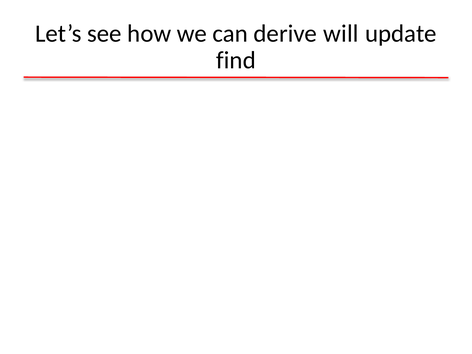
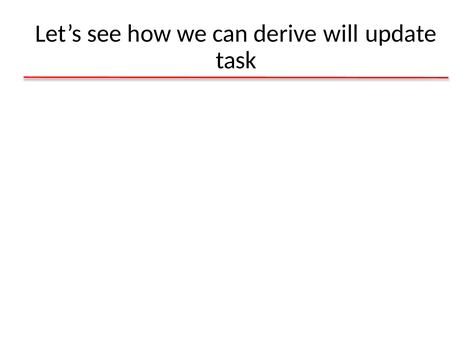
find: find -> task
